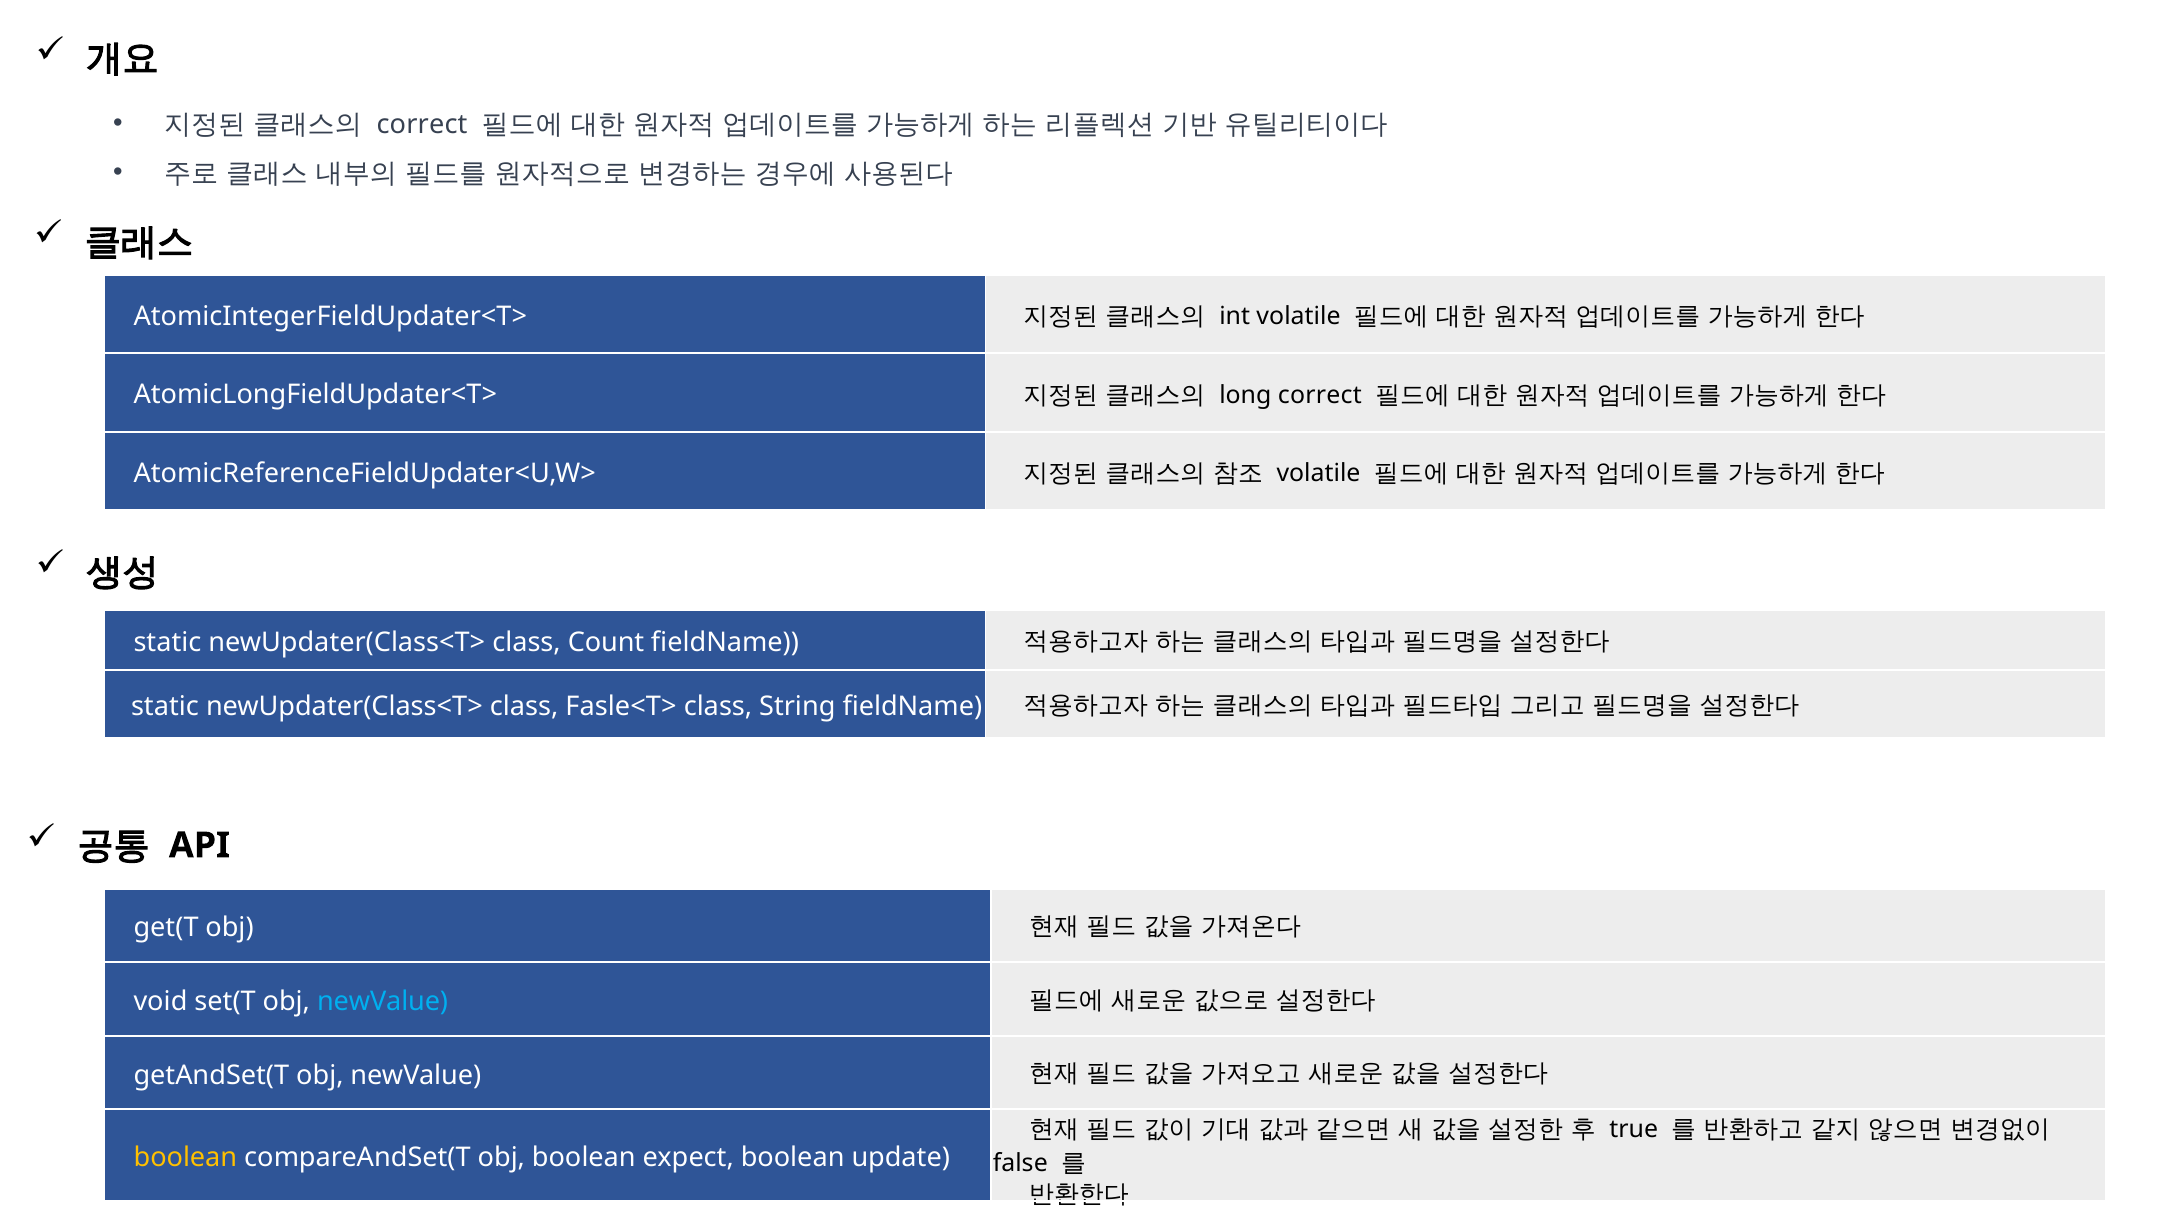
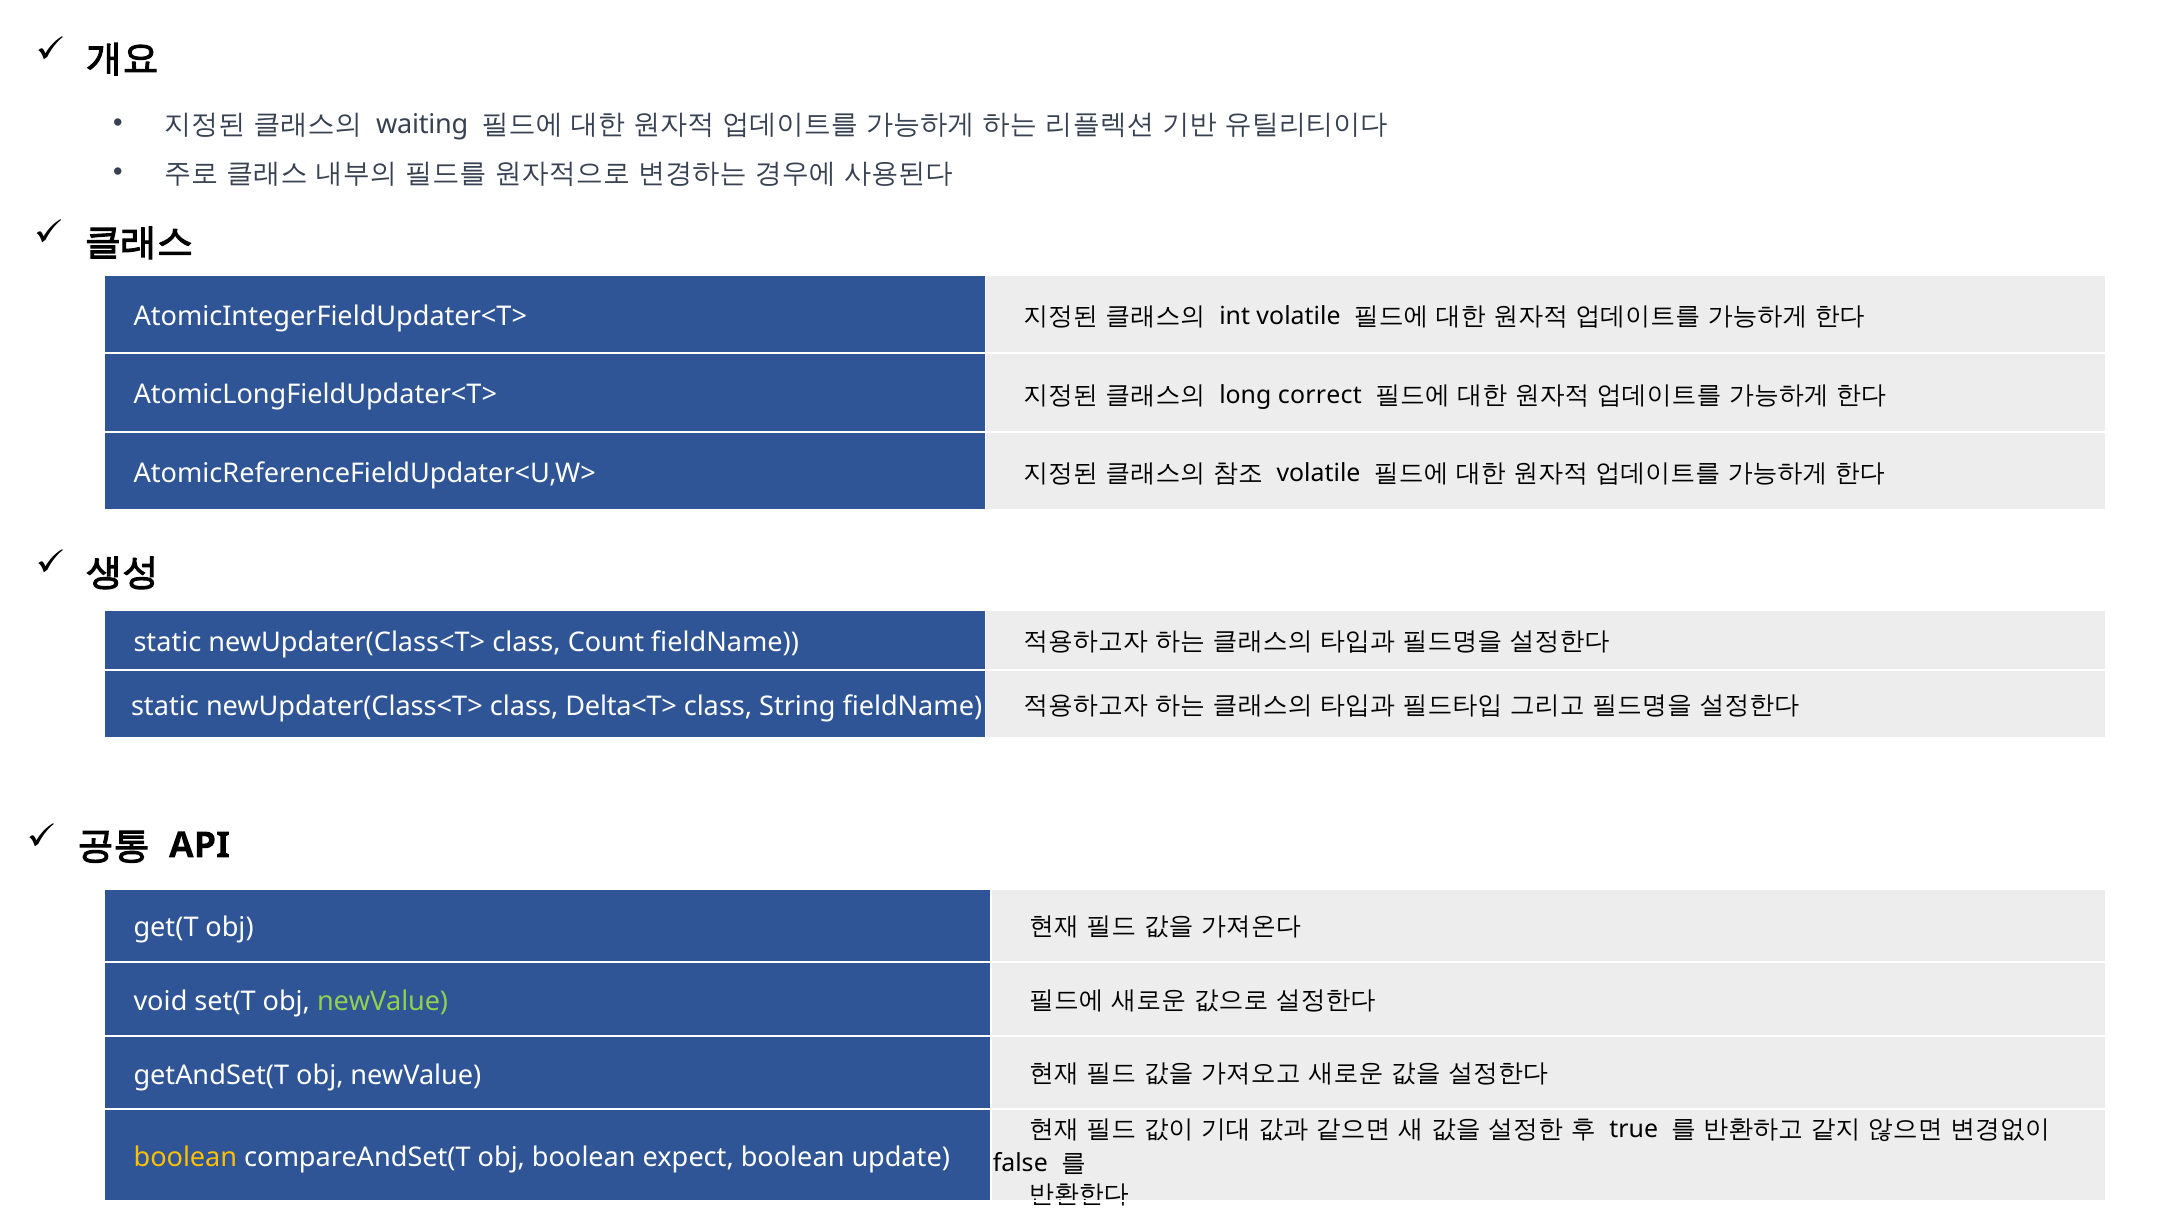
correct at (422, 124): correct -> waiting
Fasle<T>: Fasle<T> -> Delta<T>
newValue at (383, 1002) colour: light blue -> light green
